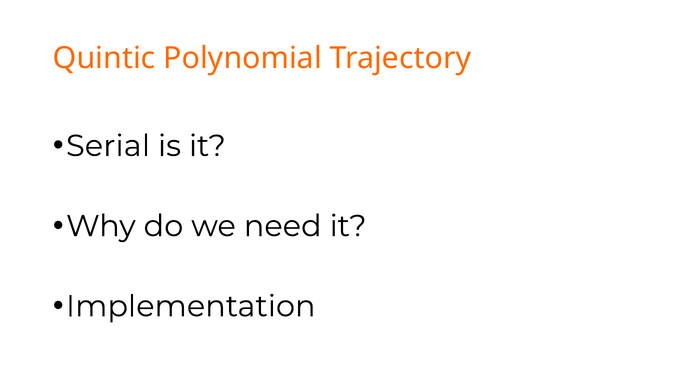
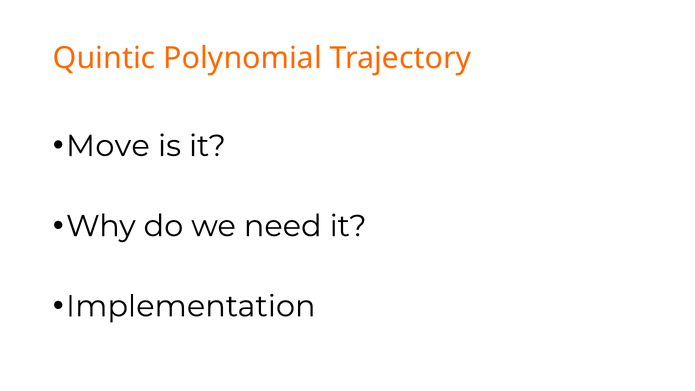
Serial: Serial -> Move
